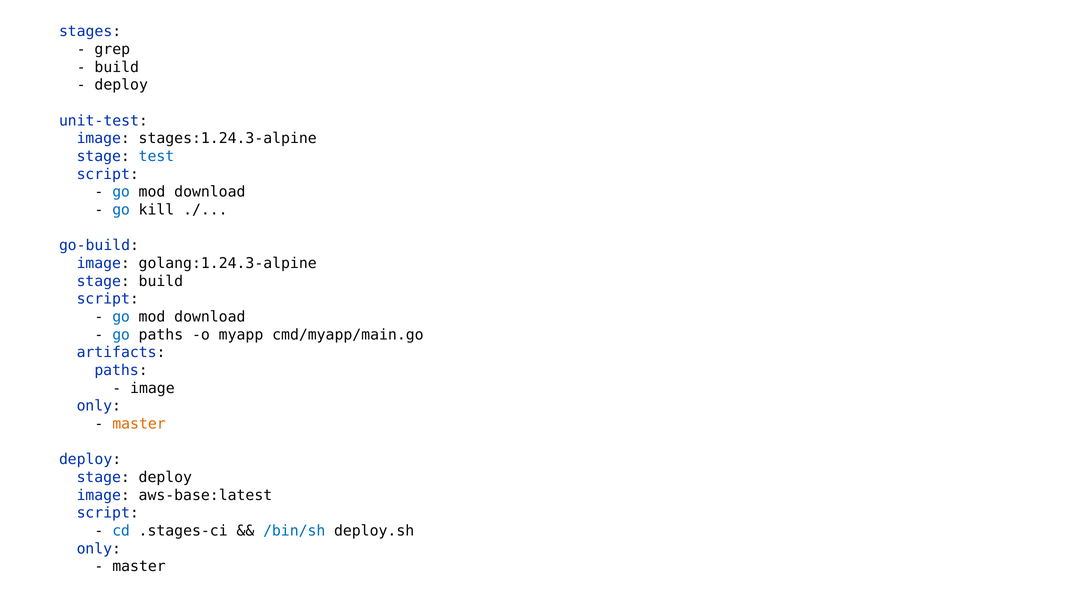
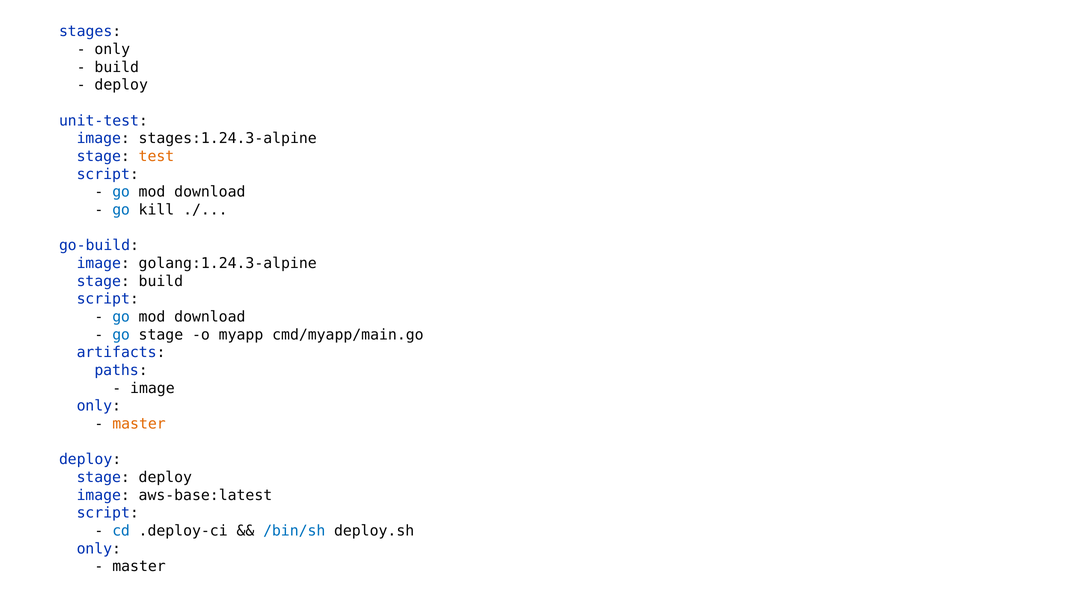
grep at (112, 49): grep -> only
test colour: blue -> orange
go paths: paths -> stage
.stages-ci: .stages-ci -> .deploy-ci
